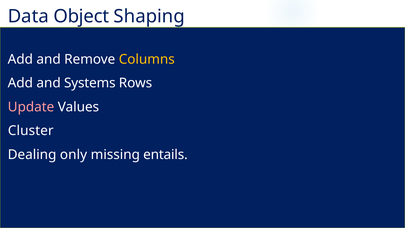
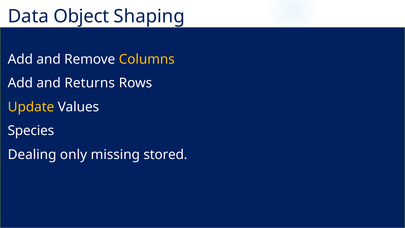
Systems: Systems -> Returns
Update colour: pink -> yellow
Cluster: Cluster -> Species
entails: entails -> stored
